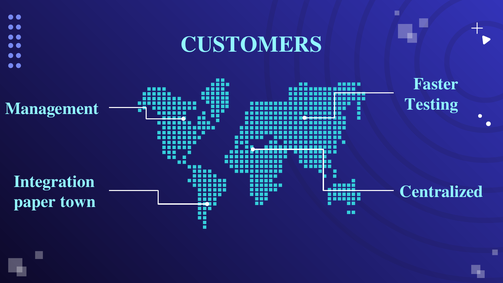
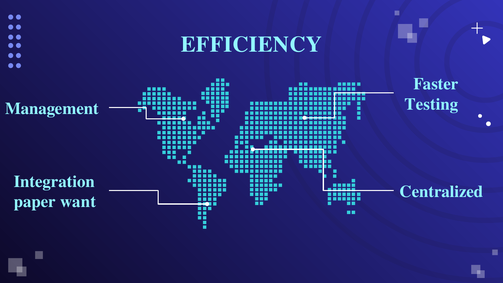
CUSTOMERS: CUSTOMERS -> EFFICIENCY
town: town -> want
